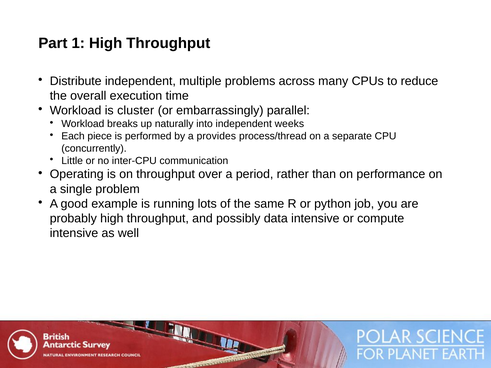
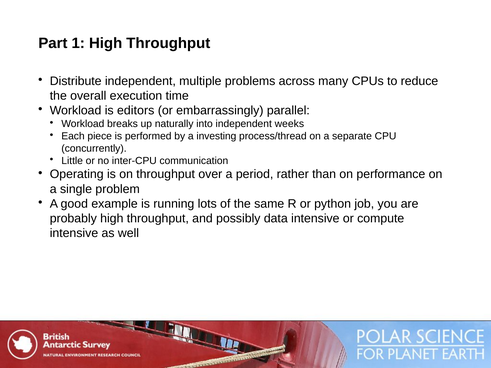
cluster: cluster -> editors
provides: provides -> investing
